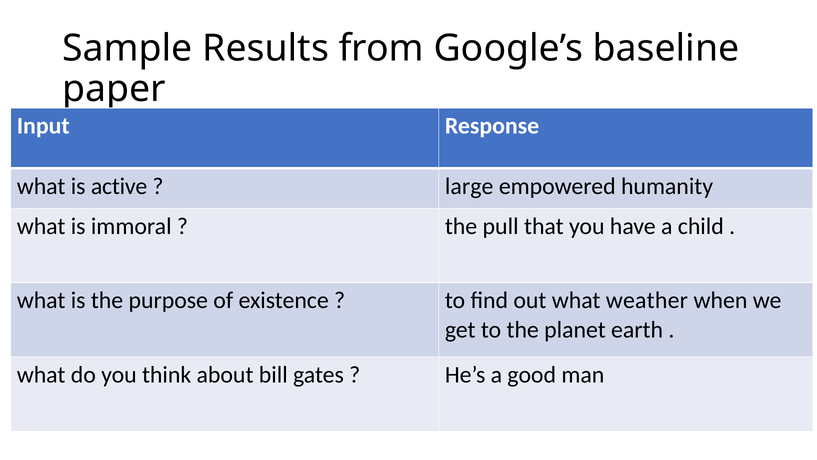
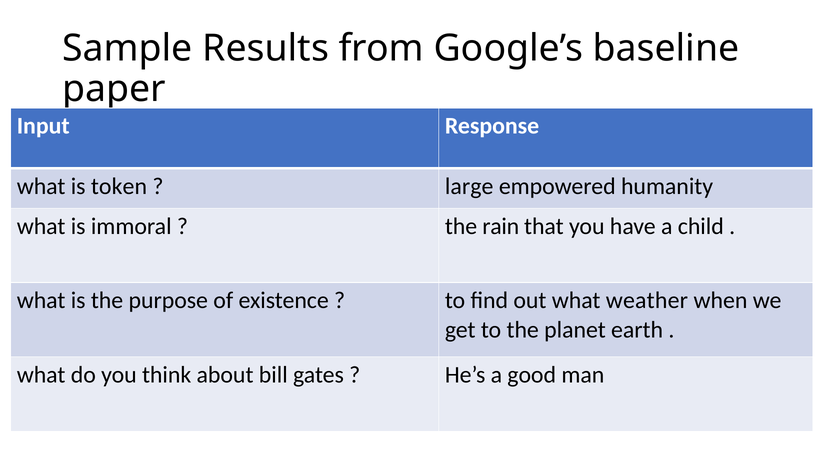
active: active -> token
pull: pull -> rain
